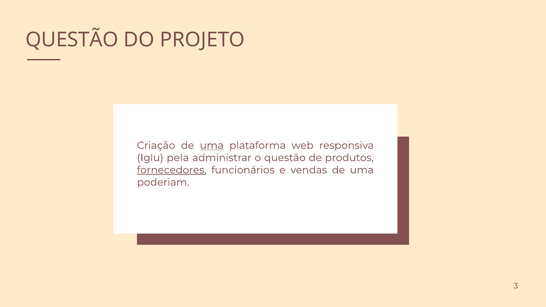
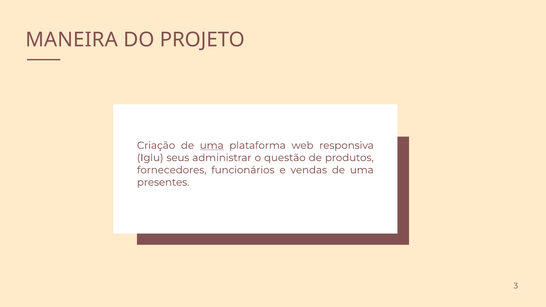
QUESTÃO at (72, 40): QUESTÃO -> MANEIRA
pela: pela -> seus
fornecedores underline: present -> none
poderiam: poderiam -> presentes
